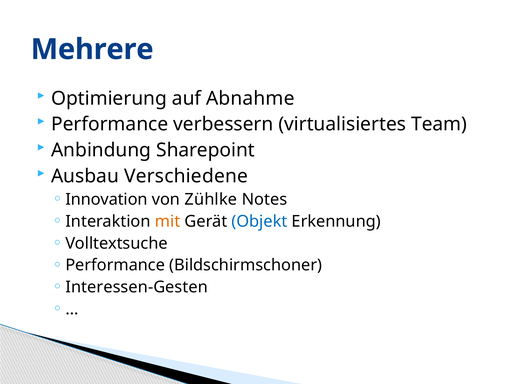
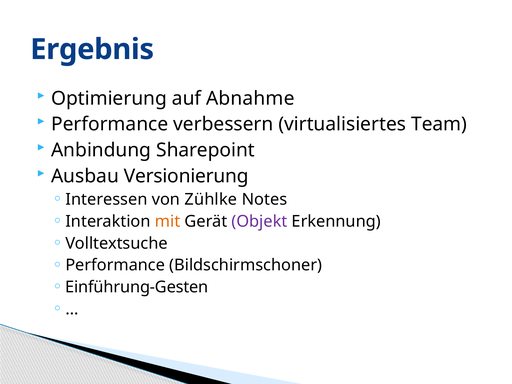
Mehrere: Mehrere -> Ergebnis
Verschiedene: Verschiedene -> Versionierung
Innovation: Innovation -> Interessen
Objekt colour: blue -> purple
Interessen-Gesten: Interessen-Gesten -> Einführung-Gesten
